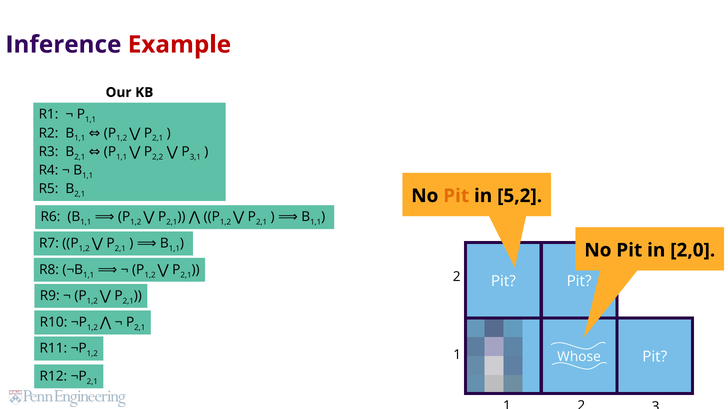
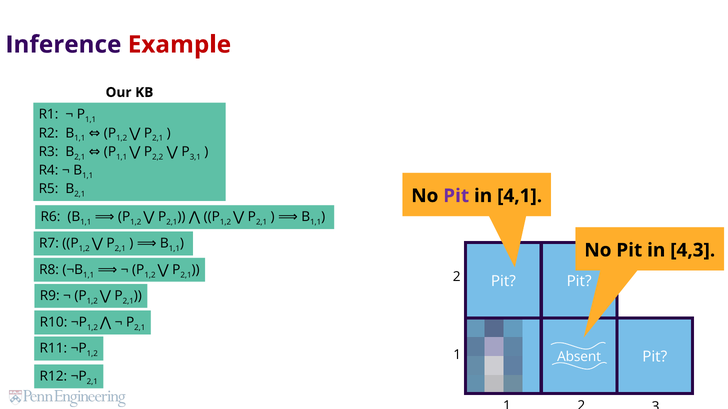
Pit at (456, 196) colour: orange -> purple
5,2: 5,2 -> 4,1
2,0: 2,0 -> 4,3
Whose: Whose -> Absent
